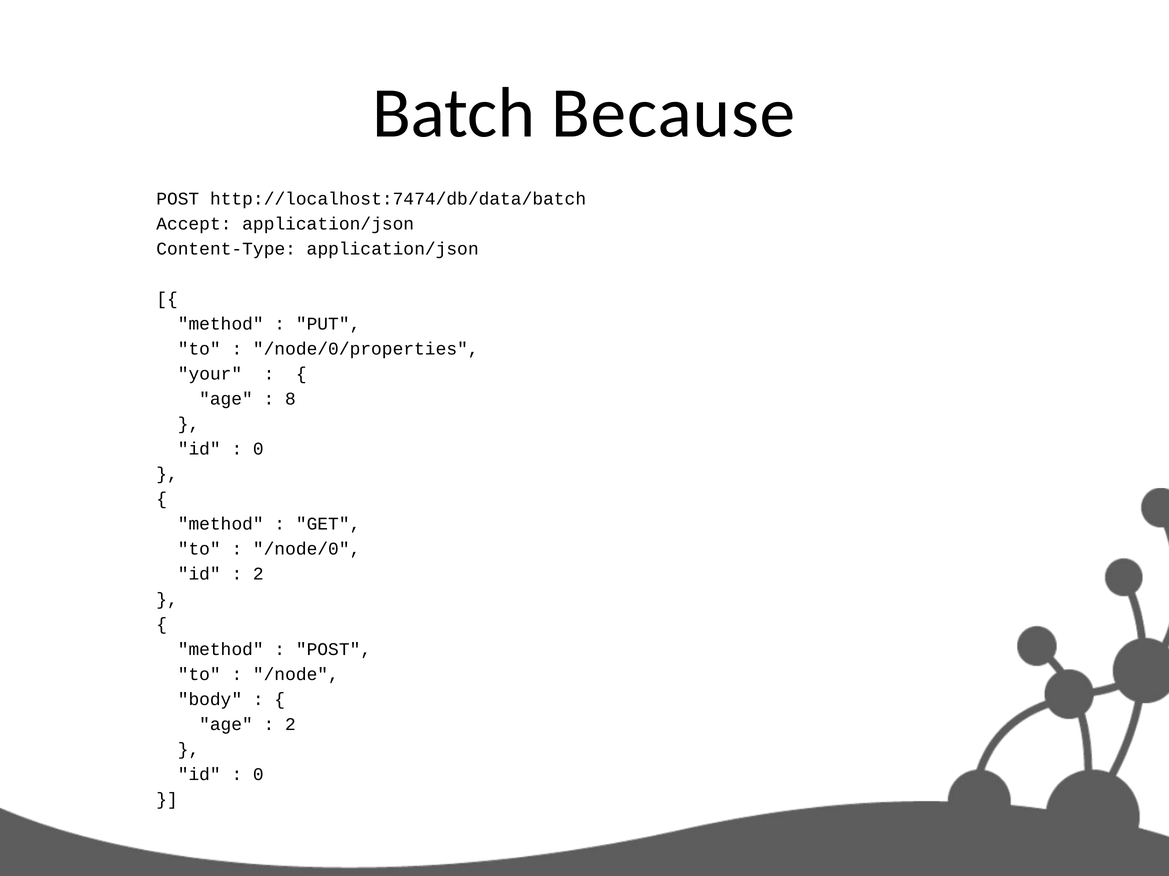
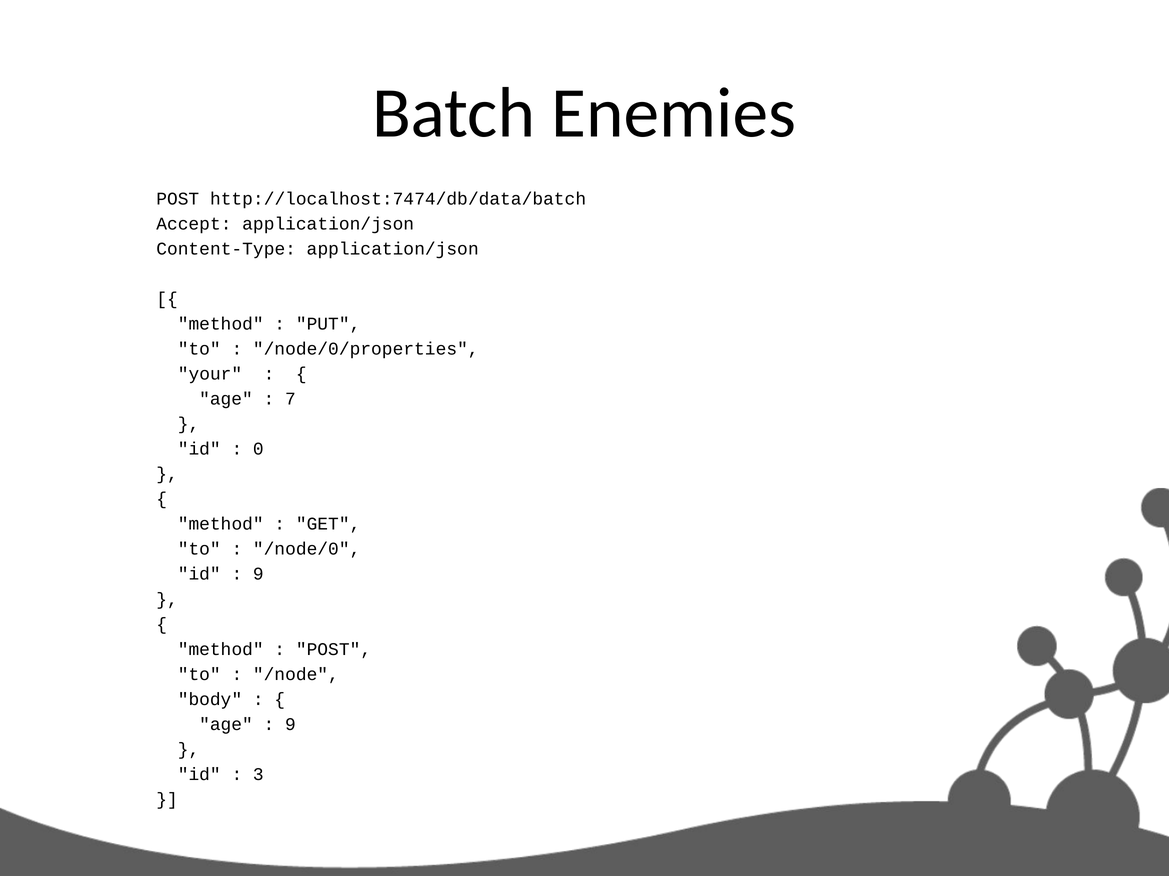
Because: Because -> Enemies
8: 8 -> 7
2 at (258, 575): 2 -> 9
2 at (290, 725): 2 -> 9
0 at (258, 775): 0 -> 3
